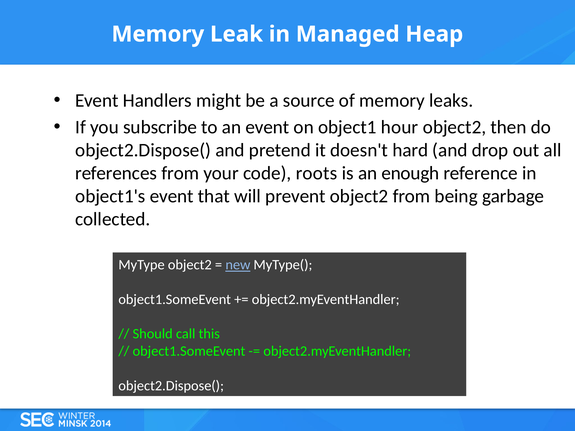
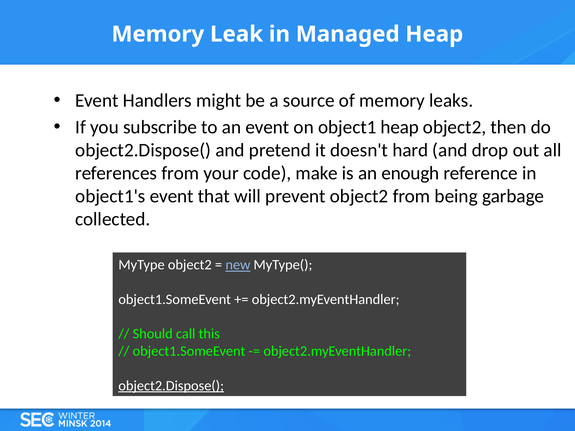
object1 hour: hour -> heap
roots: roots -> make
object2.Dispose( at (171, 386) underline: none -> present
